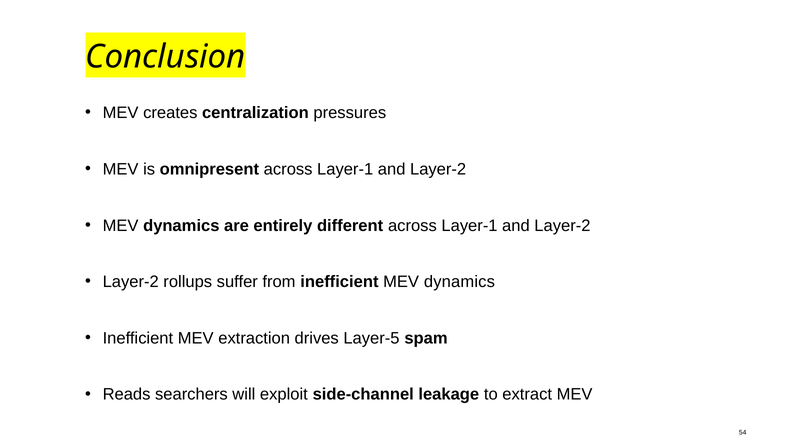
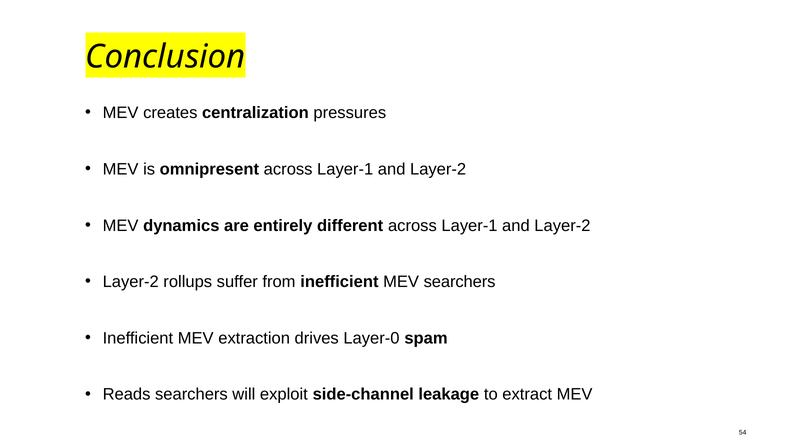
inefficient MEV dynamics: dynamics -> searchers
Layer-5: Layer-5 -> Layer-0
